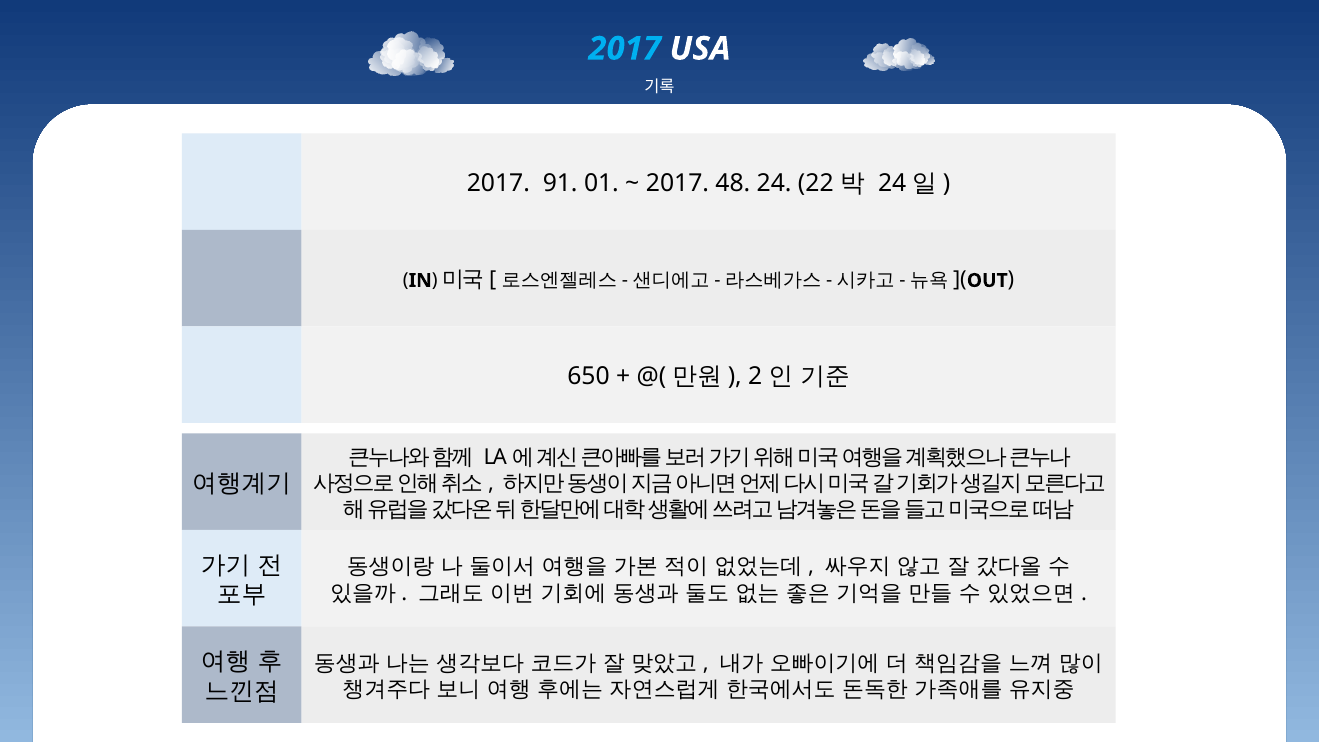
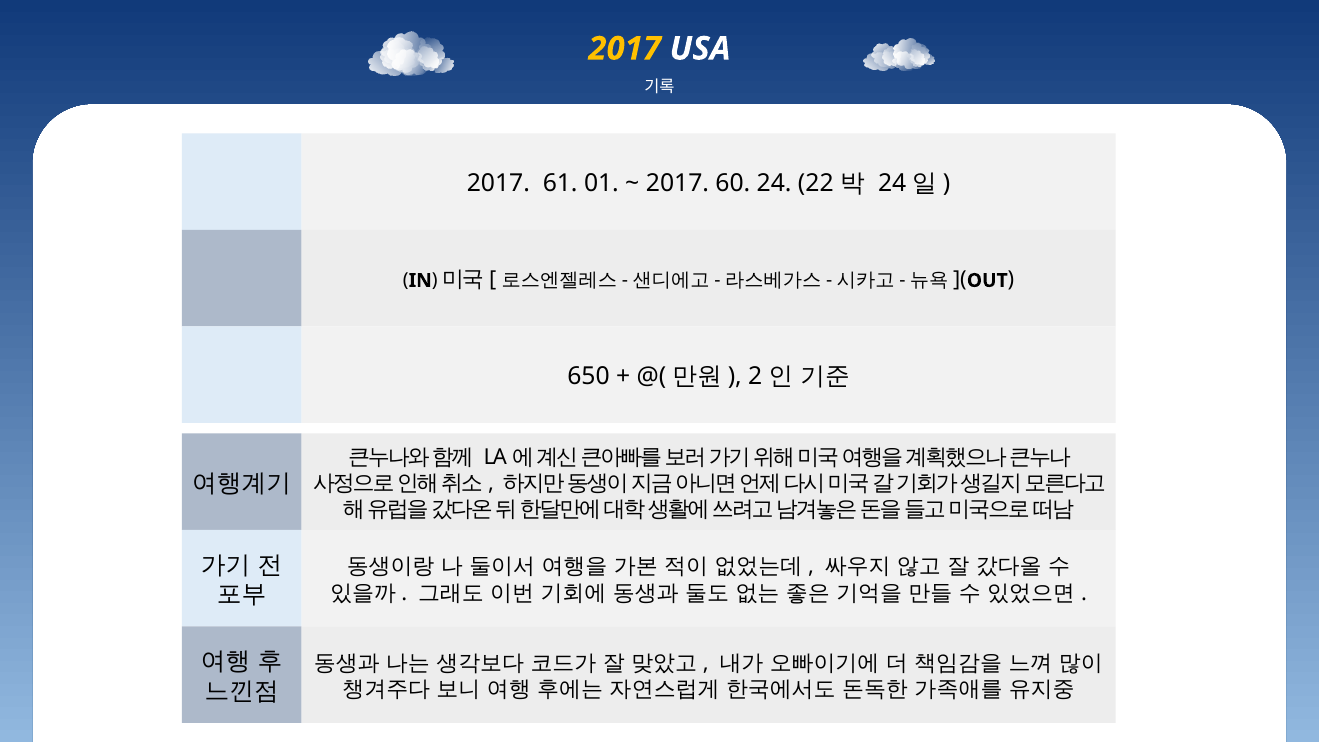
2017 at (625, 49) colour: light blue -> yellow
91: 91 -> 61
48: 48 -> 60
